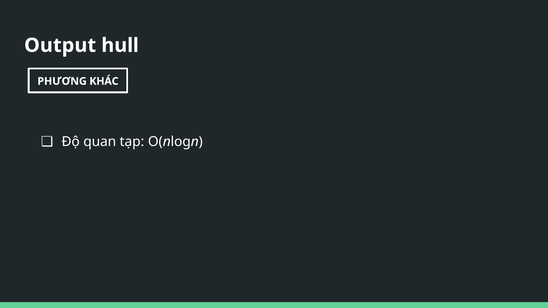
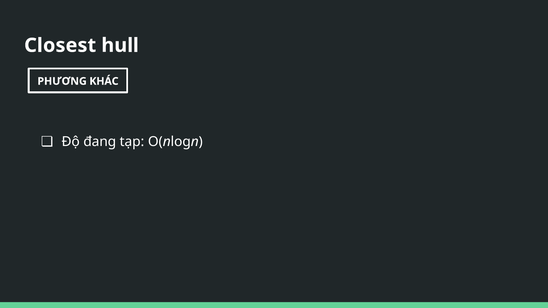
Output: Output -> Closest
quan: quan -> đang
